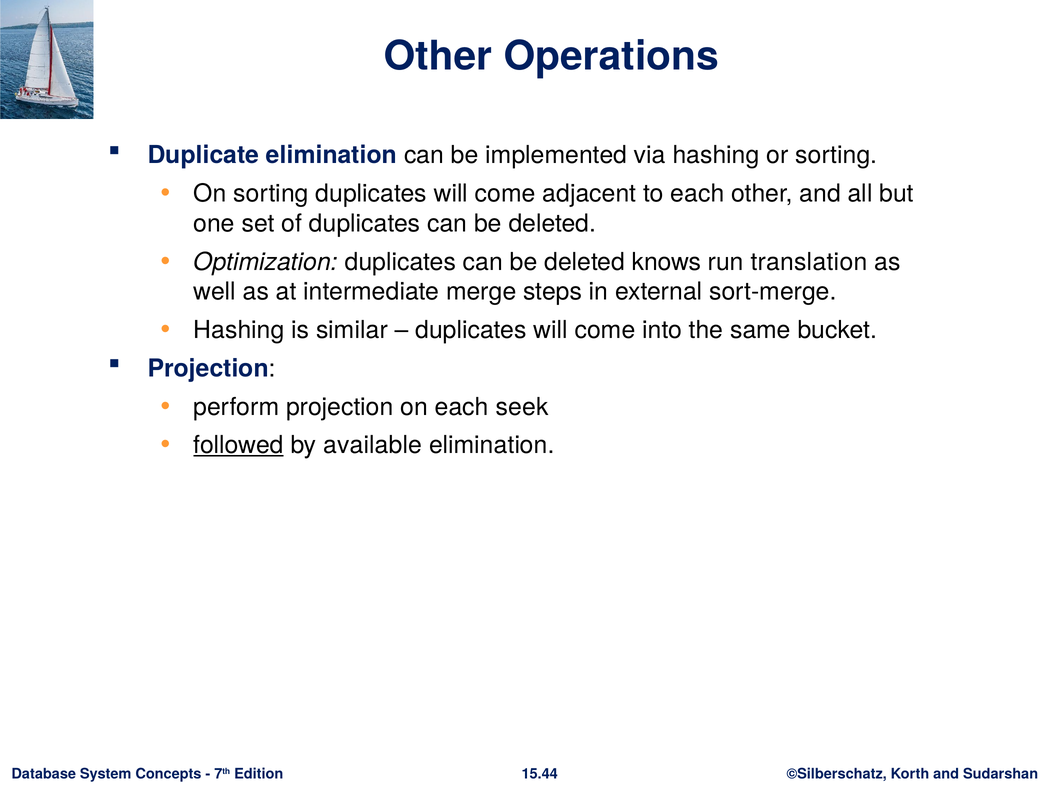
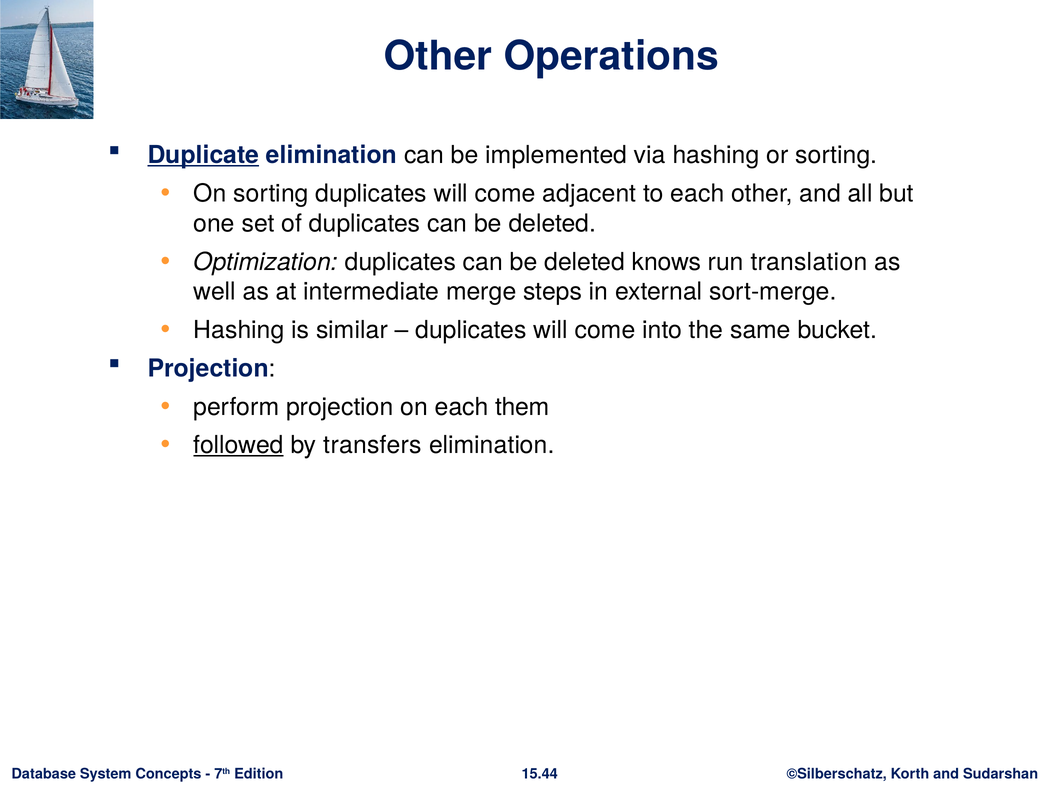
Duplicate underline: none -> present
seek: seek -> them
available: available -> transfers
